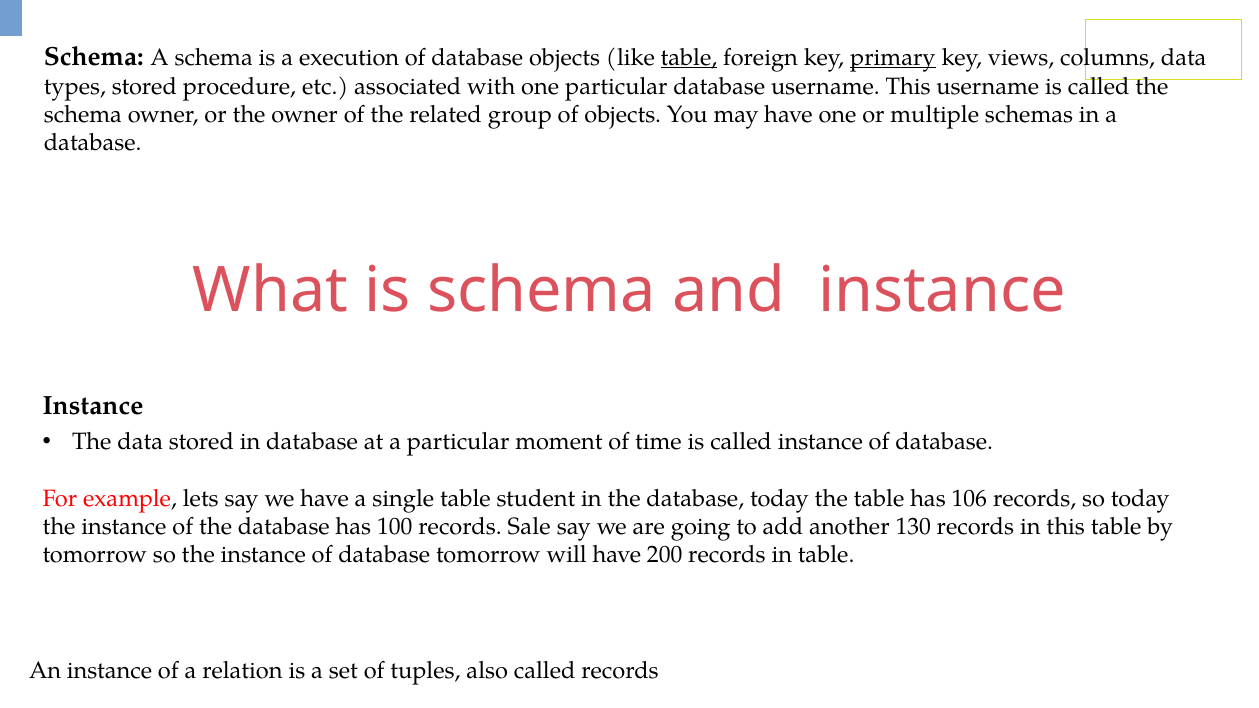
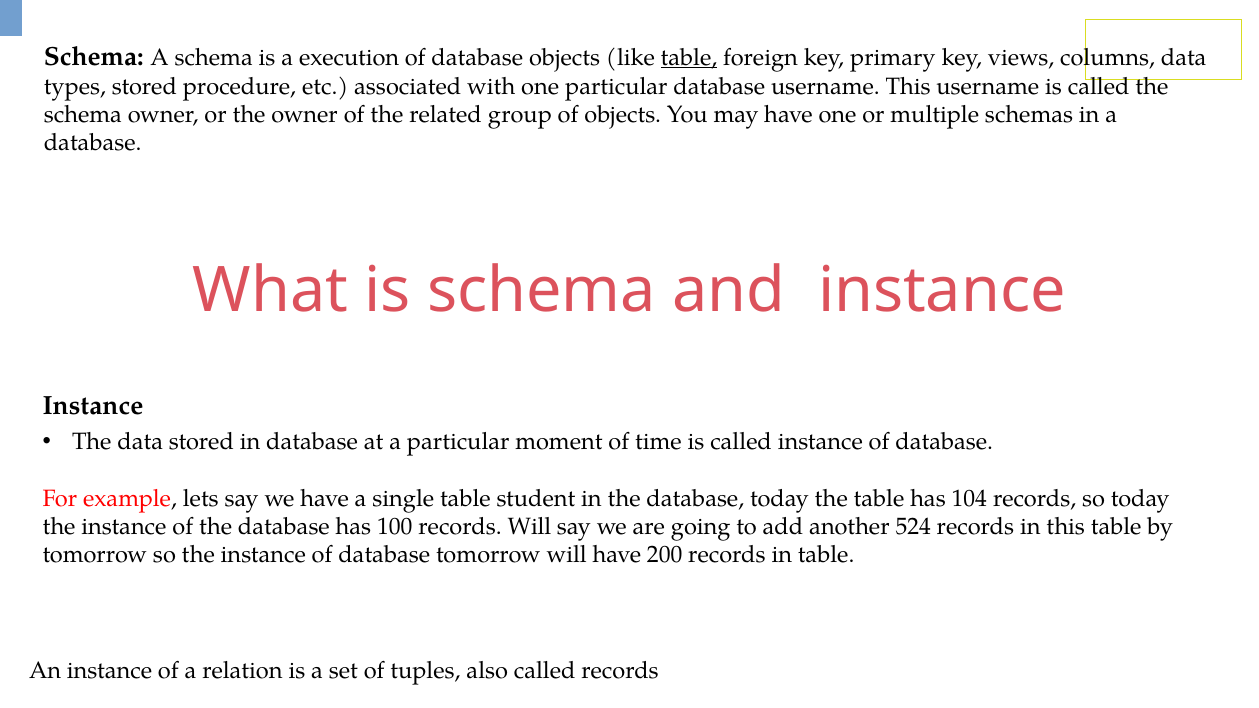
primary underline: present -> none
106: 106 -> 104
records Sale: Sale -> Will
130: 130 -> 524
